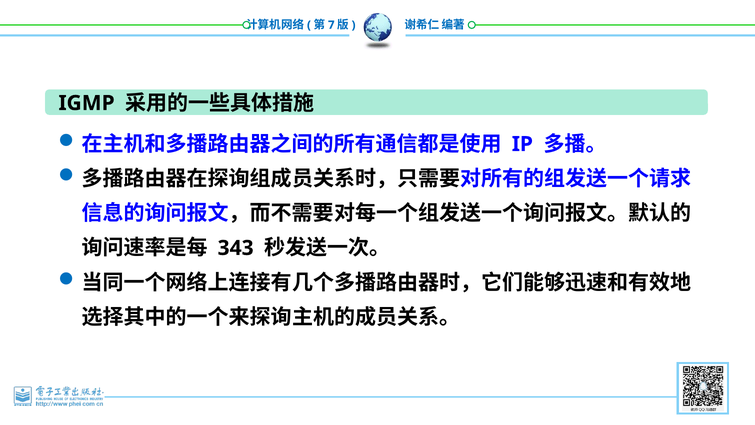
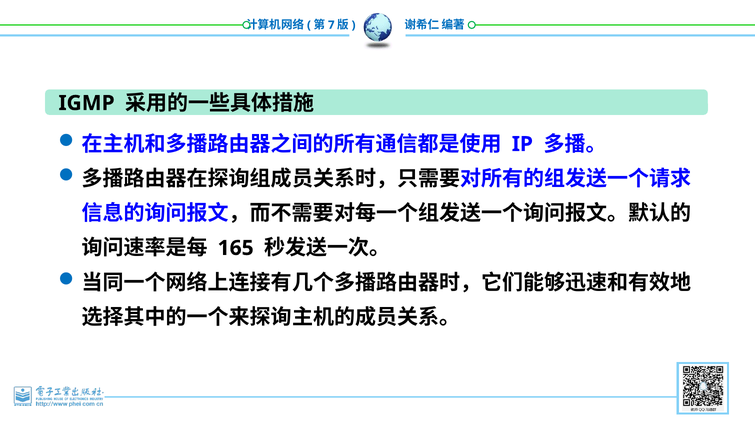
343: 343 -> 165
